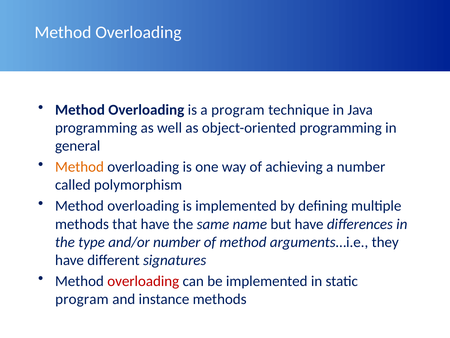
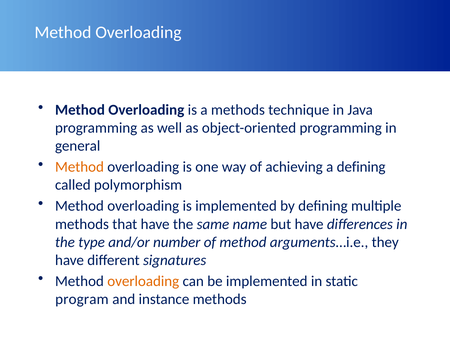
a program: program -> methods
a number: number -> defining
overloading at (143, 281) colour: red -> orange
